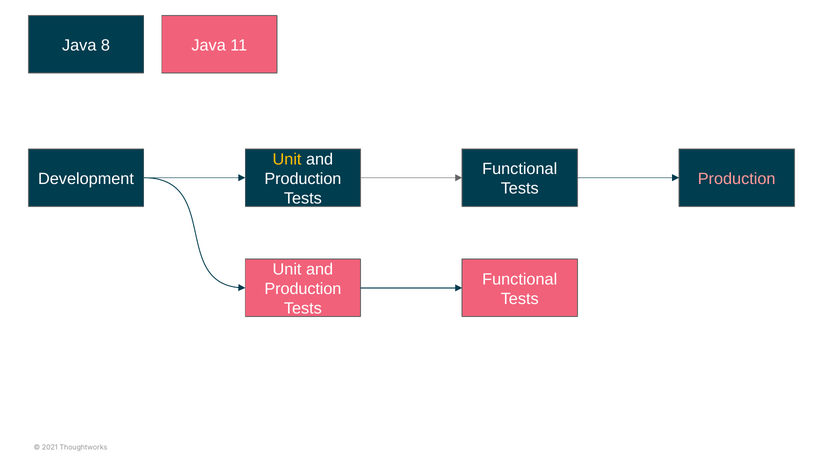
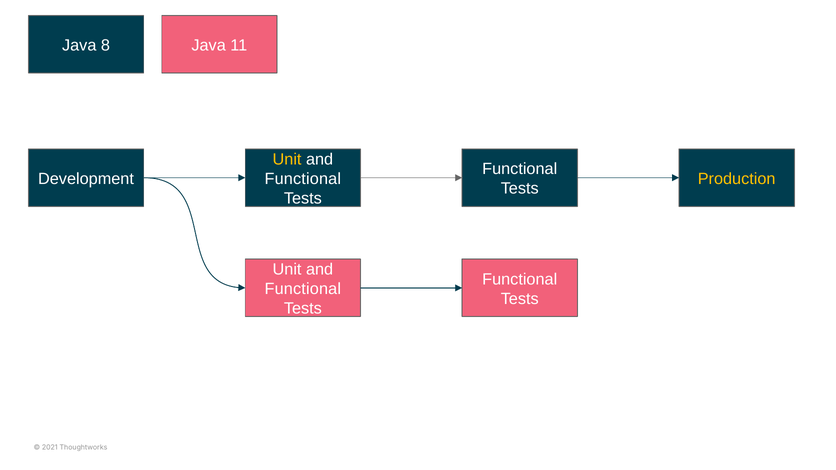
Production at (303, 179): Production -> Functional
Production at (737, 179) colour: pink -> yellow
Production at (303, 289): Production -> Functional
